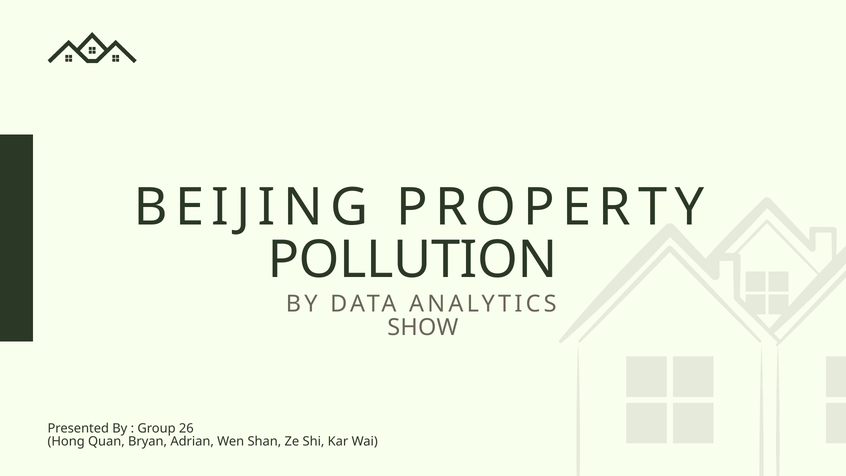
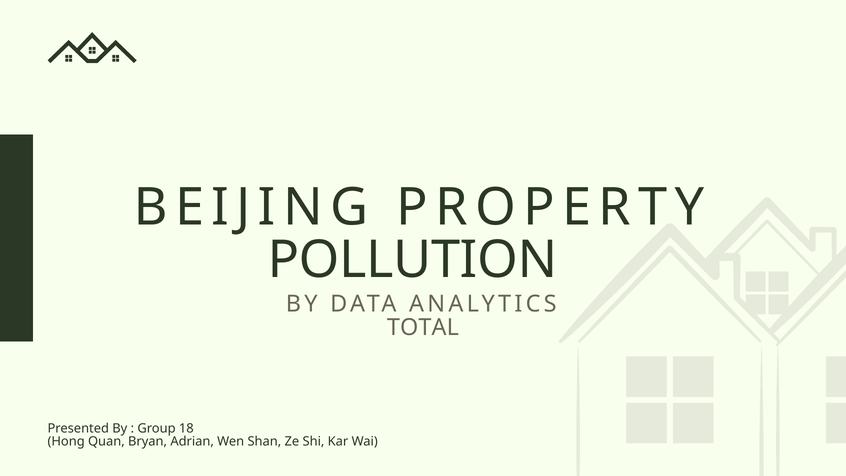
SHOW: SHOW -> TOTAL
26: 26 -> 18
